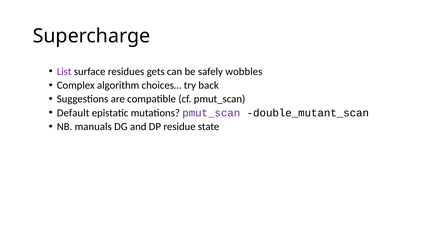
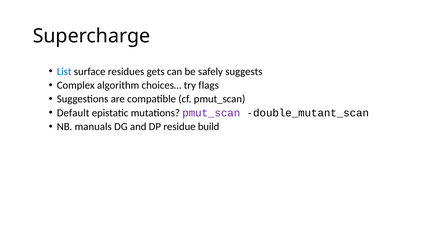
List colour: purple -> blue
wobbles: wobbles -> suggests
back: back -> flags
state: state -> build
